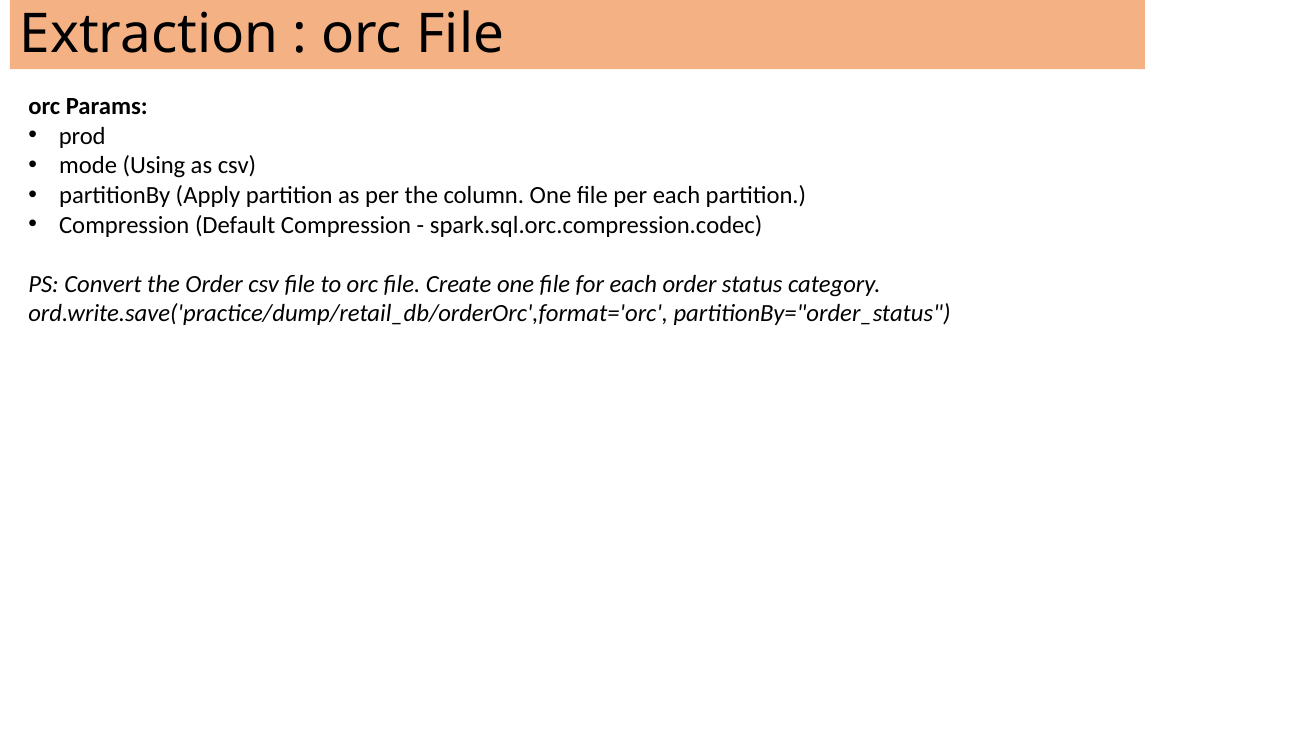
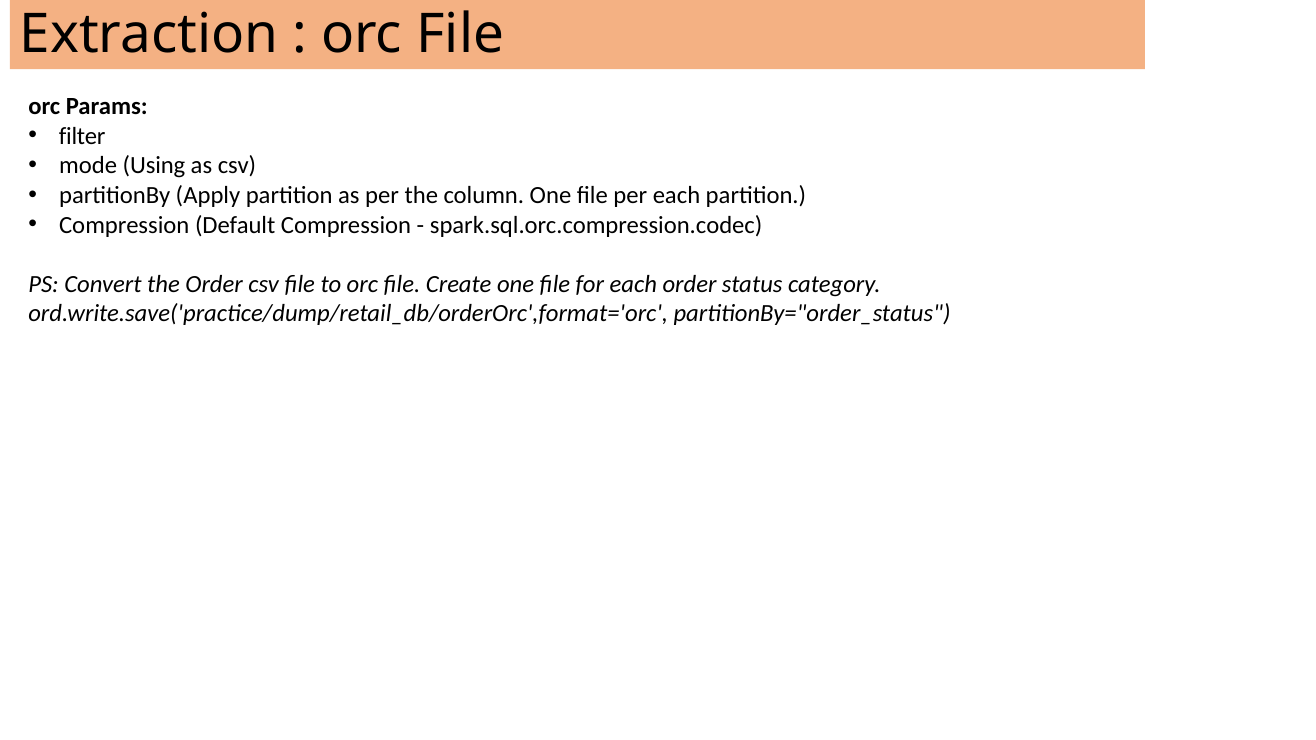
prod: prod -> filter
